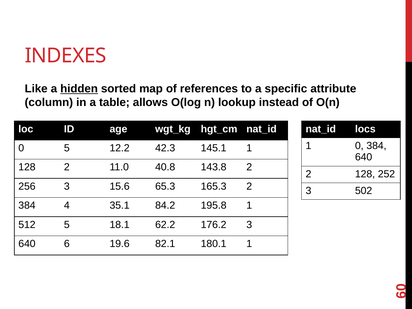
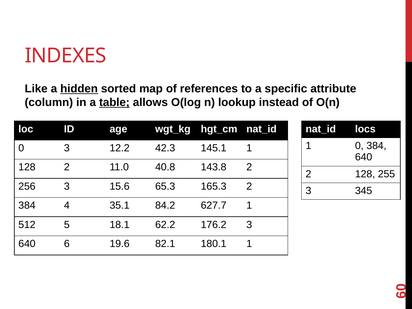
table underline: none -> present
0 5: 5 -> 3
252: 252 -> 255
502: 502 -> 345
195.8: 195.8 -> 627.7
